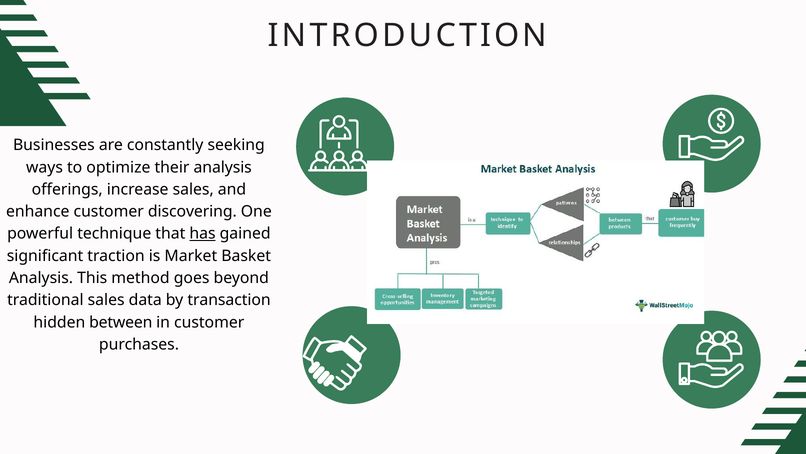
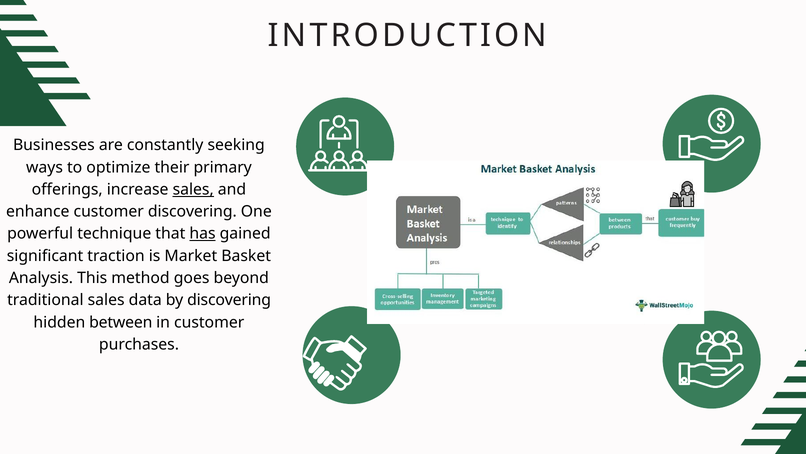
their analysis: analysis -> primary
sales at (193, 189) underline: none -> present
by transaction: transaction -> discovering
